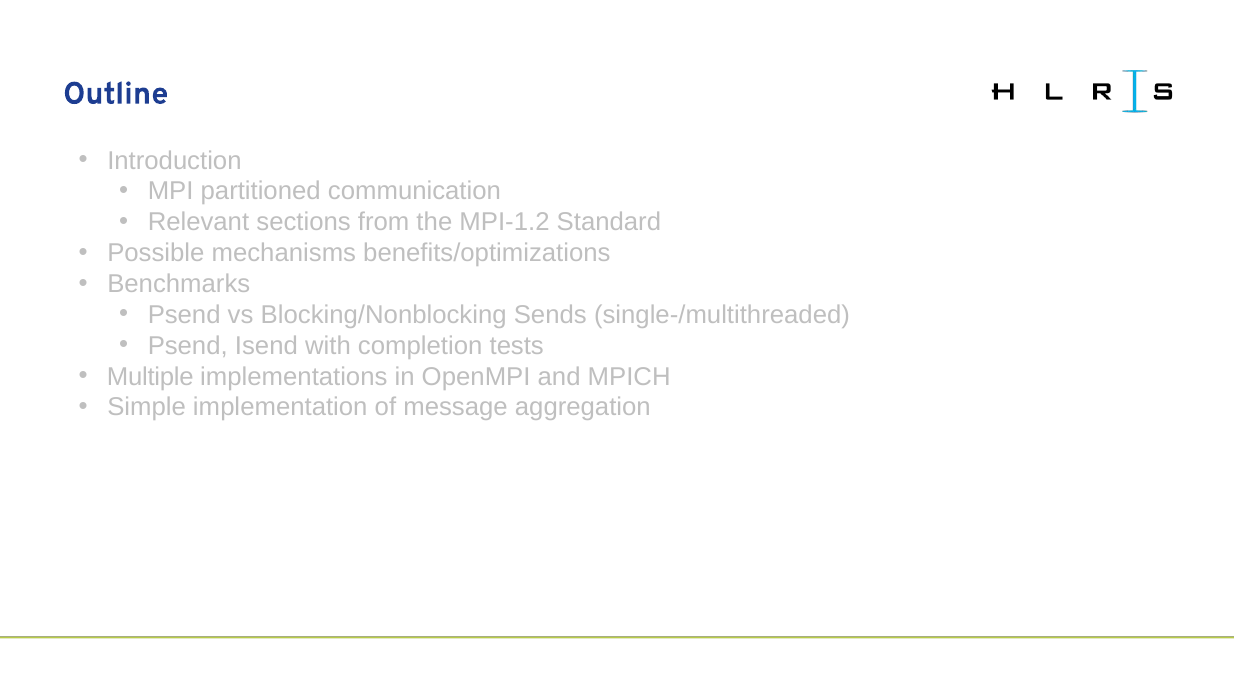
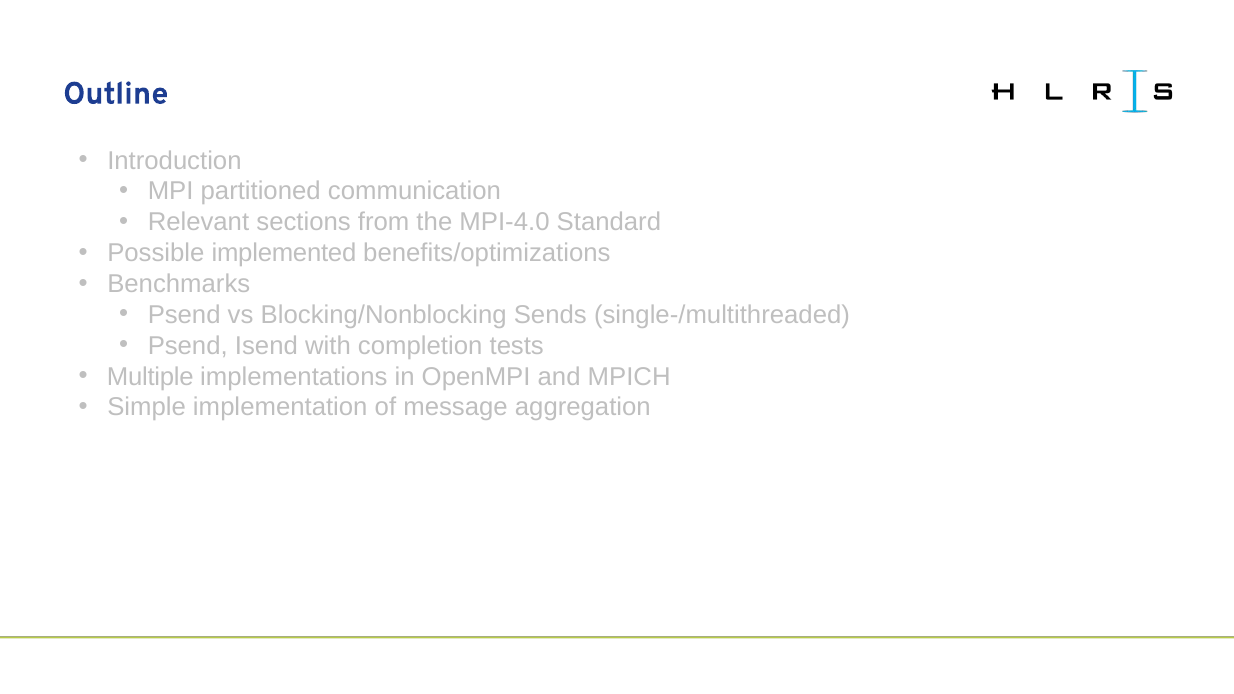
MPI-1.2: MPI-1.2 -> MPI-4.0
mechanisms: mechanisms -> implemented
